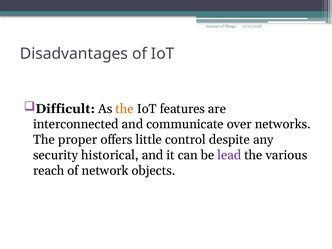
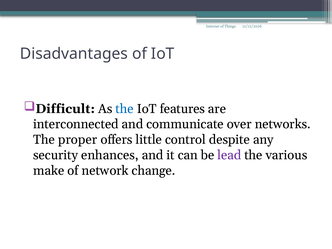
the at (125, 109) colour: orange -> blue
historical: historical -> enhances
reach: reach -> make
objects: objects -> change
